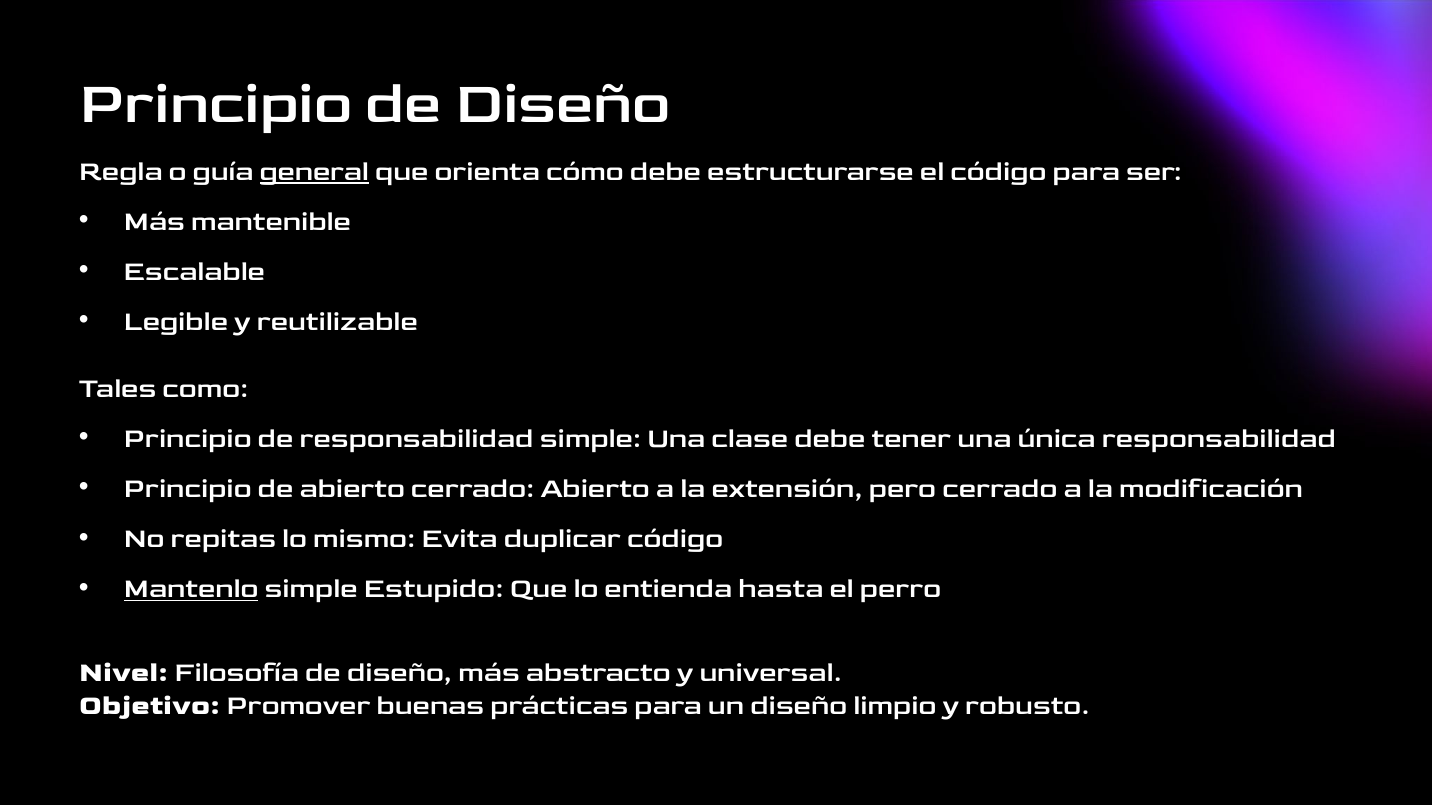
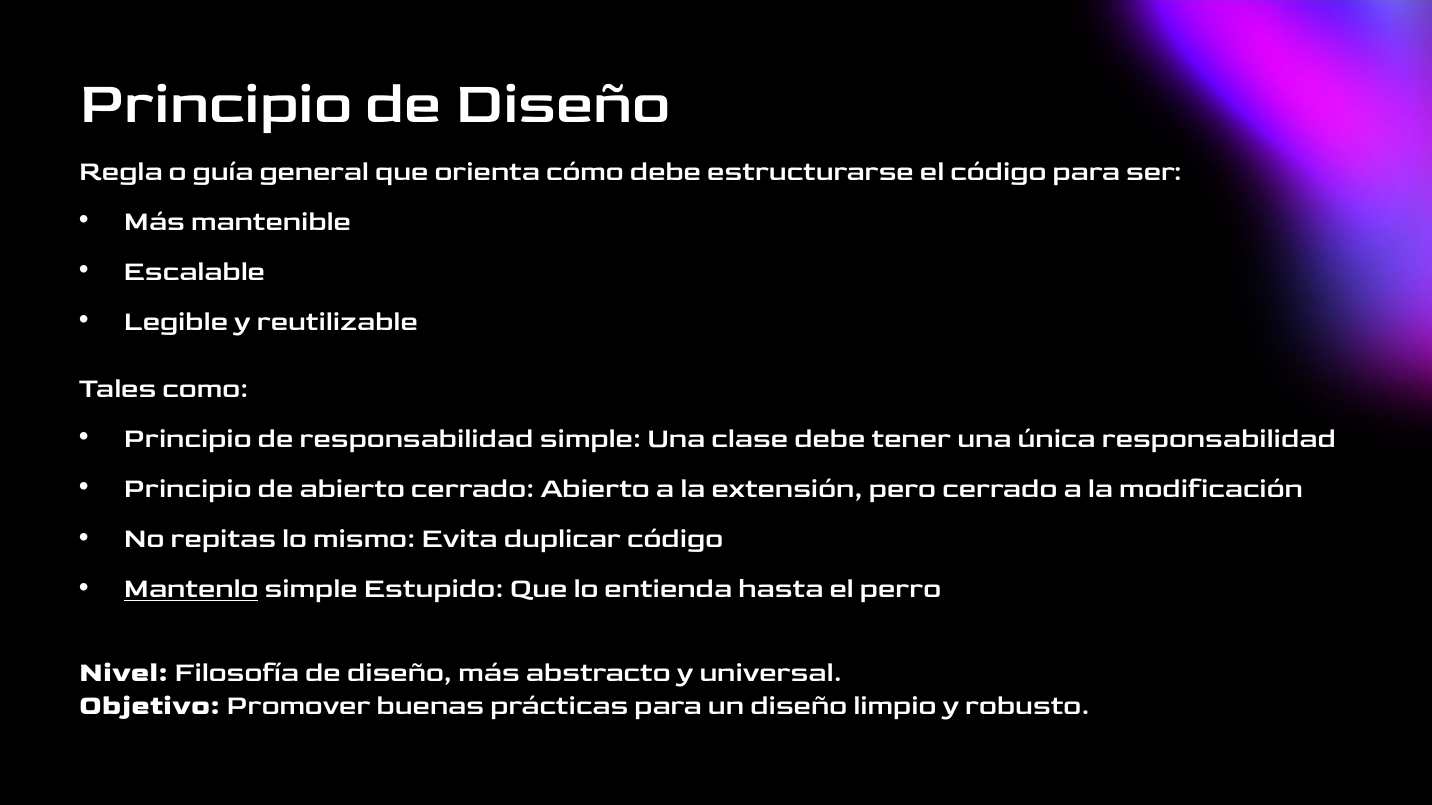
general underline: present -> none
